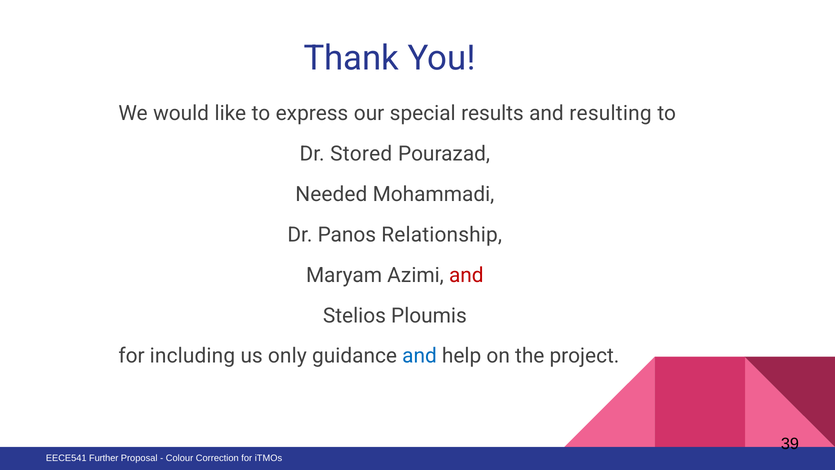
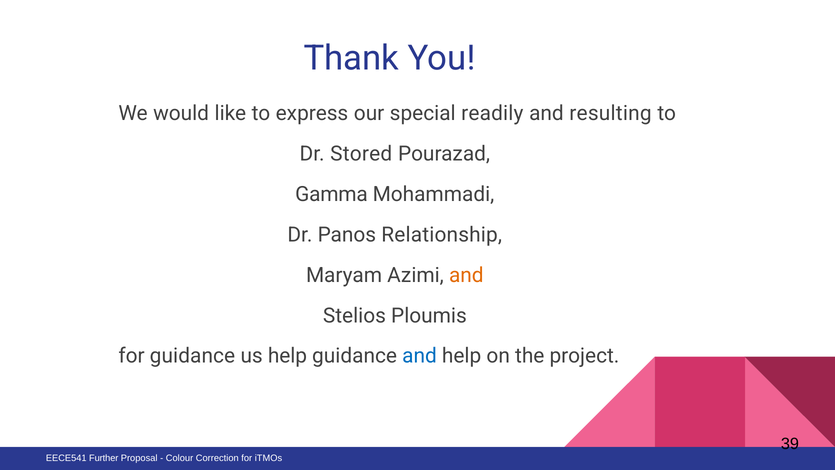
results: results -> readily
Needed: Needed -> Gamma
and at (466, 275) colour: red -> orange
for including: including -> guidance
us only: only -> help
